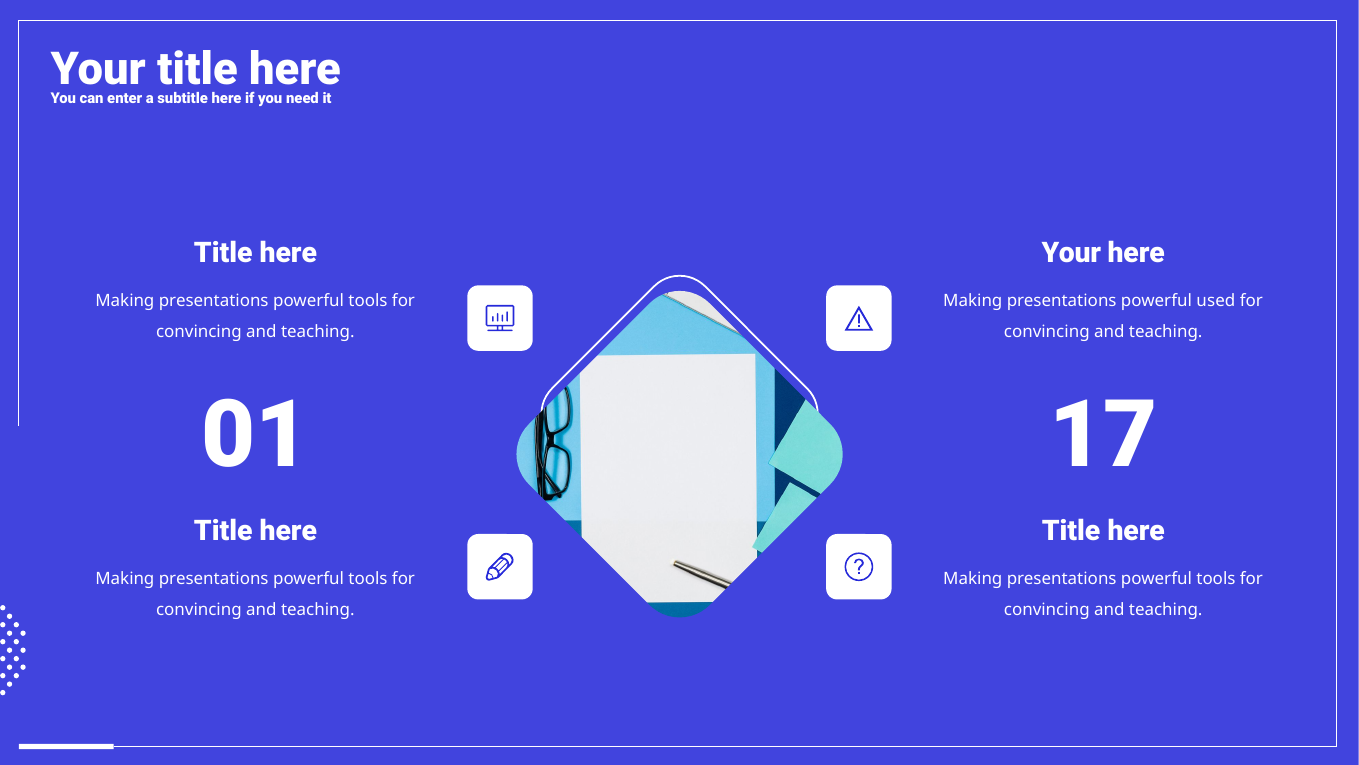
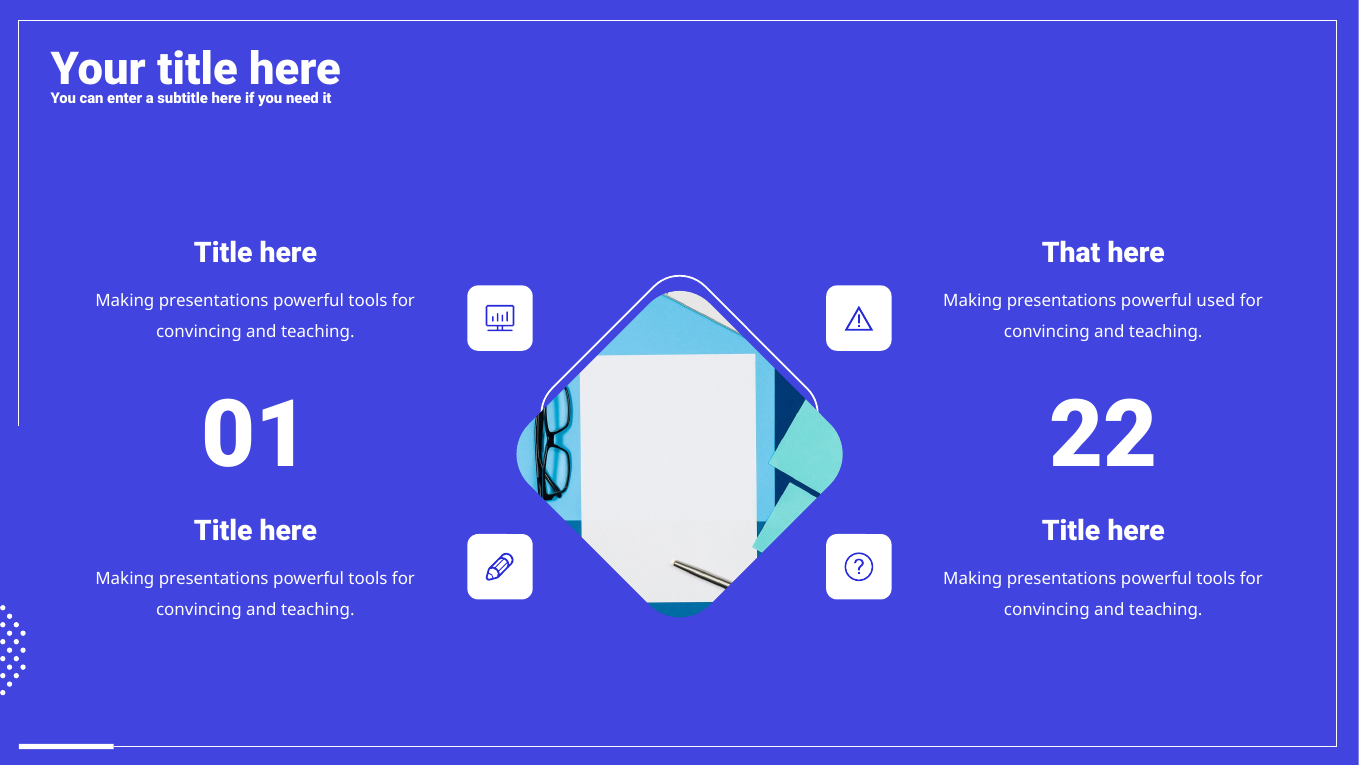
Your at (1071, 253): Your -> That
17: 17 -> 22
